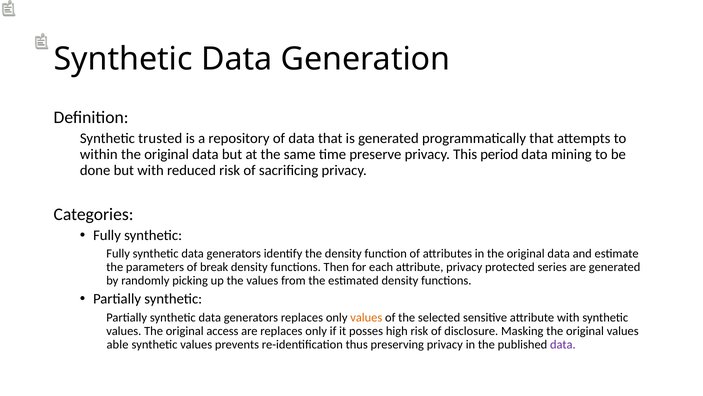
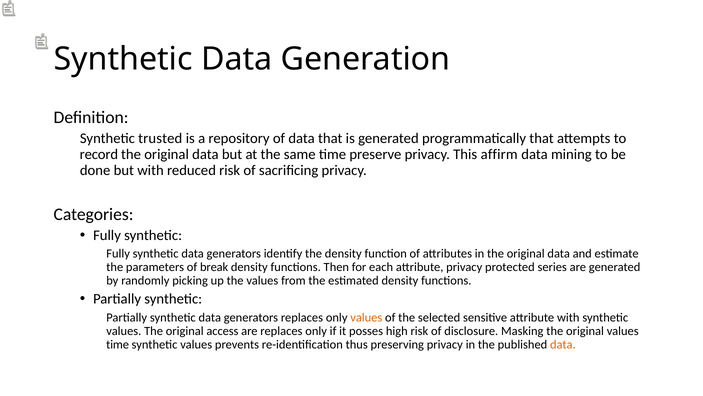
within: within -> record
period: period -> affirm
able at (117, 344): able -> time
data at (563, 344) colour: purple -> orange
